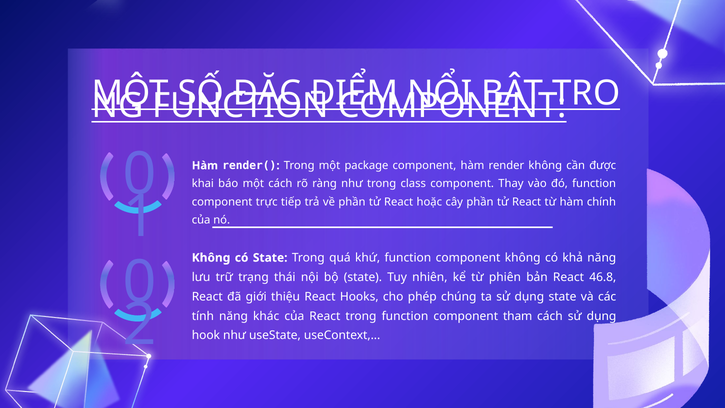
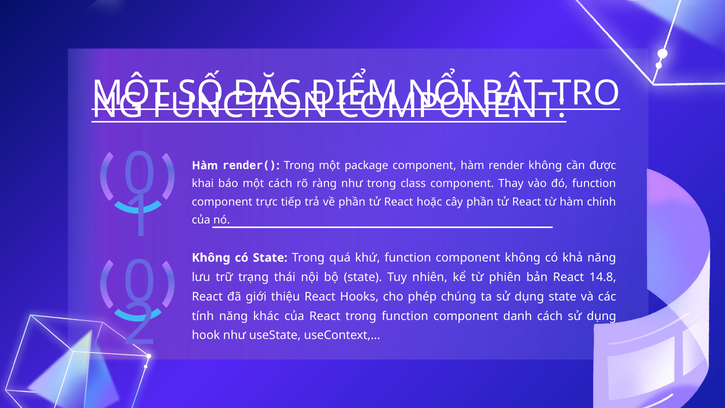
46.8: 46.8 -> 14.8
tham: tham -> danh
